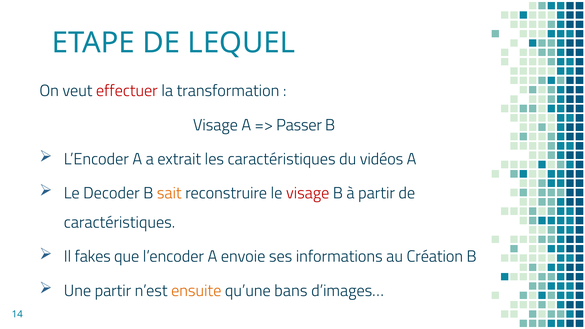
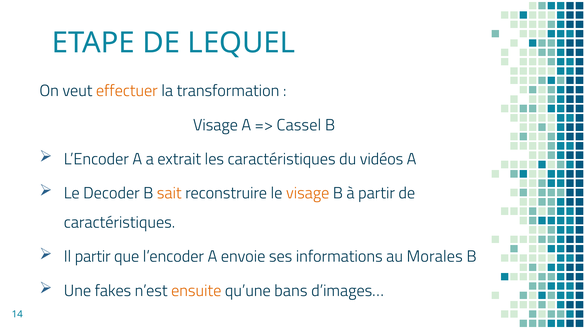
effectuer colour: red -> orange
Passer: Passer -> Cassel
visage at (308, 193) colour: red -> orange
Il fakes: fakes -> partir
Création: Création -> Morales
Une partir: partir -> fakes
